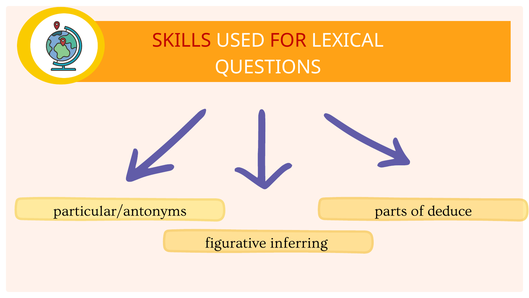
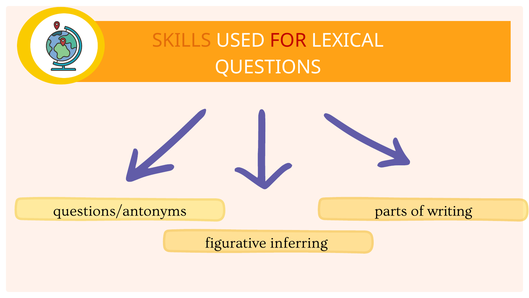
SKILLS colour: red -> orange
particular/antonyms: particular/antonyms -> questions/antonyms
deduce: deduce -> writing
